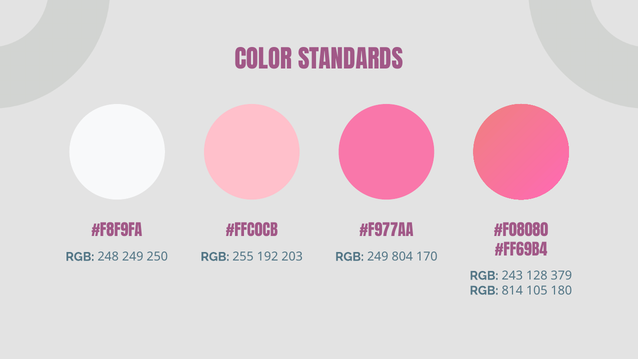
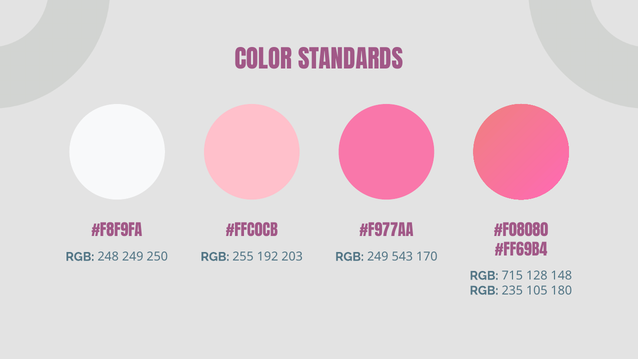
804: 804 -> 543
243: 243 -> 715
379: 379 -> 148
814: 814 -> 235
